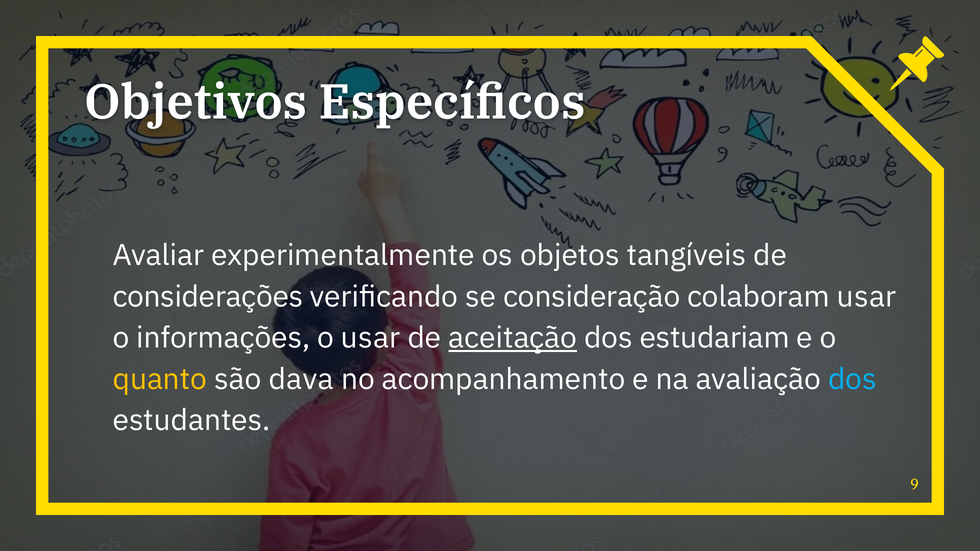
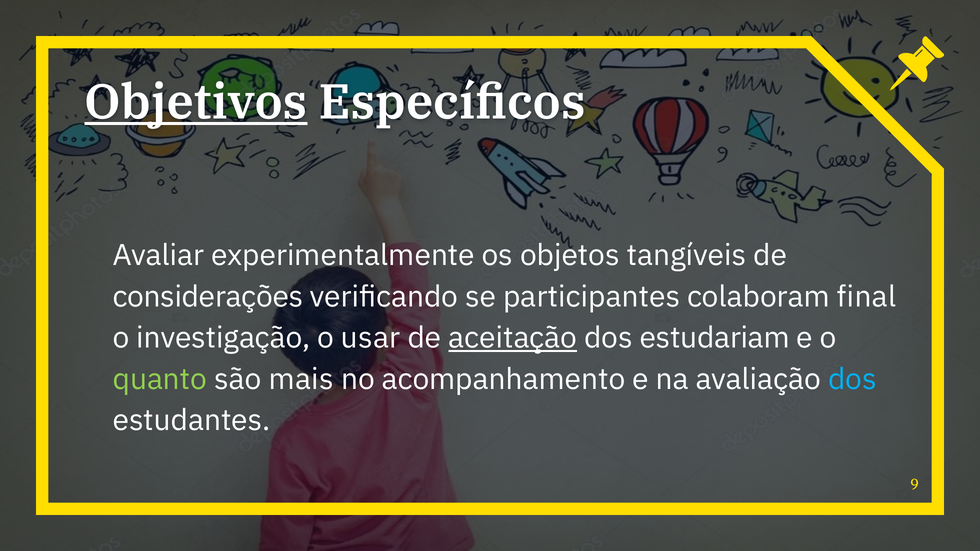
Objetivos underline: none -> present
consideração: consideração -> participantes
colaboram usar: usar -> final
informações: informações -> investigação
quanto colour: yellow -> light green
dava: dava -> mais
